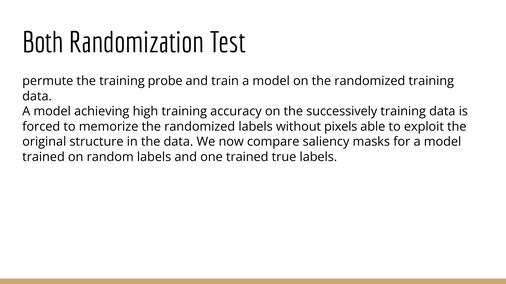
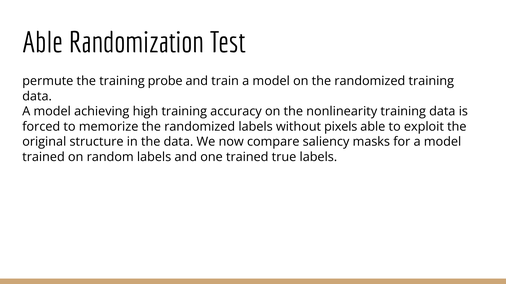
Both at (43, 43): Both -> Able
successively: successively -> nonlinearity
